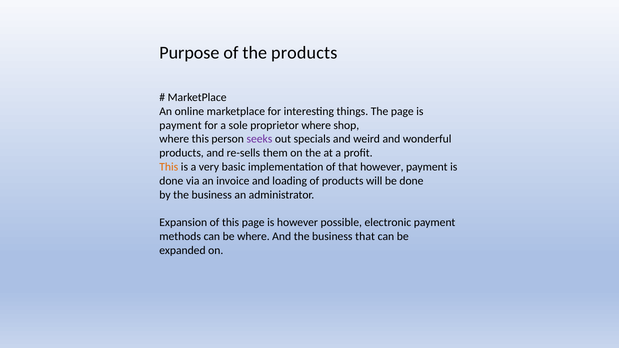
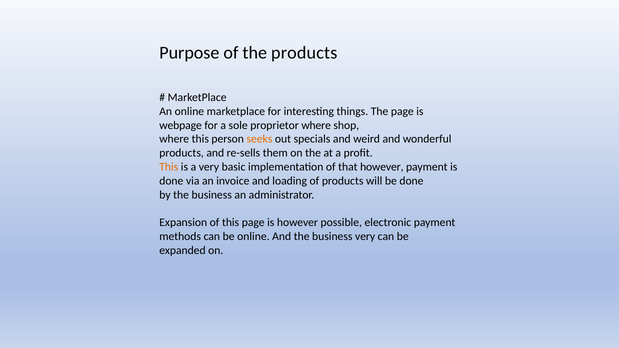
payment at (181, 125): payment -> webpage
seeks colour: purple -> orange
be where: where -> online
business that: that -> very
